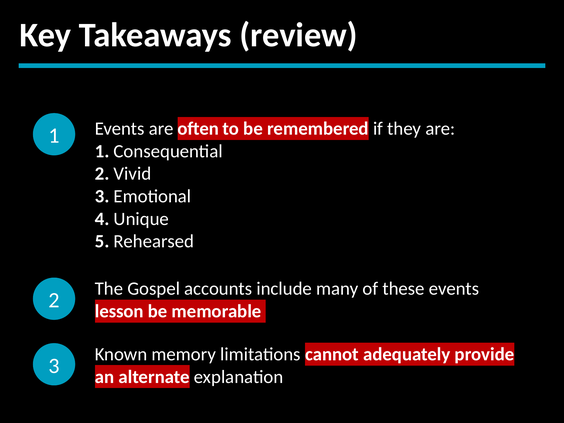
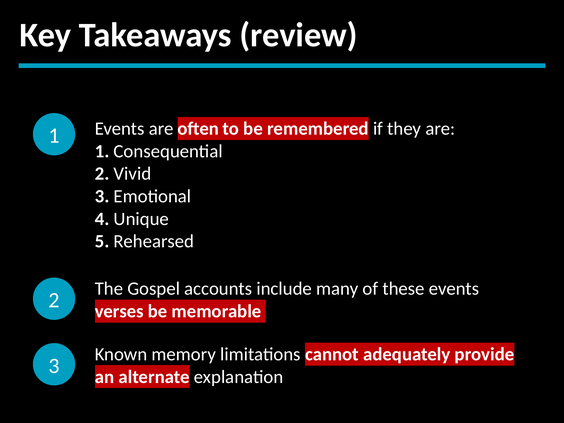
lesson: lesson -> verses
